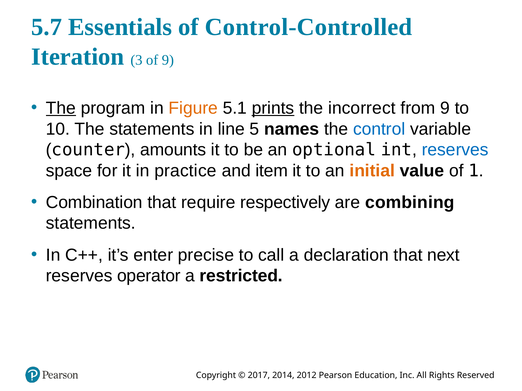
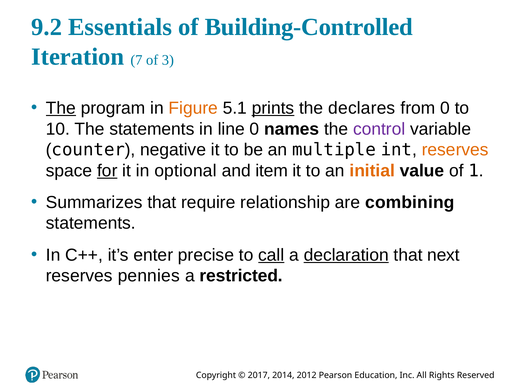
5.7: 5.7 -> 9.2
Control-Controlled: Control-Controlled -> Building-Controlled
3: 3 -> 7
of 9: 9 -> 3
incorrect: incorrect -> declares
from 9: 9 -> 0
line 5: 5 -> 0
control colour: blue -> purple
amounts: amounts -> negative
optional: optional -> multiple
reserves at (455, 150) colour: blue -> orange
for underline: none -> present
practice: practice -> optional
Combination: Combination -> Summarizes
respectively: respectively -> relationship
call underline: none -> present
declaration underline: none -> present
operator: operator -> pennies
